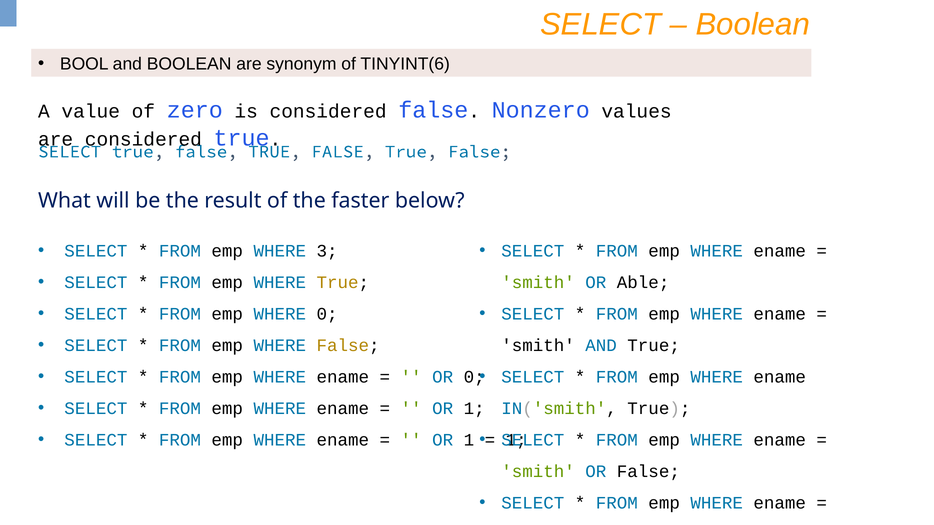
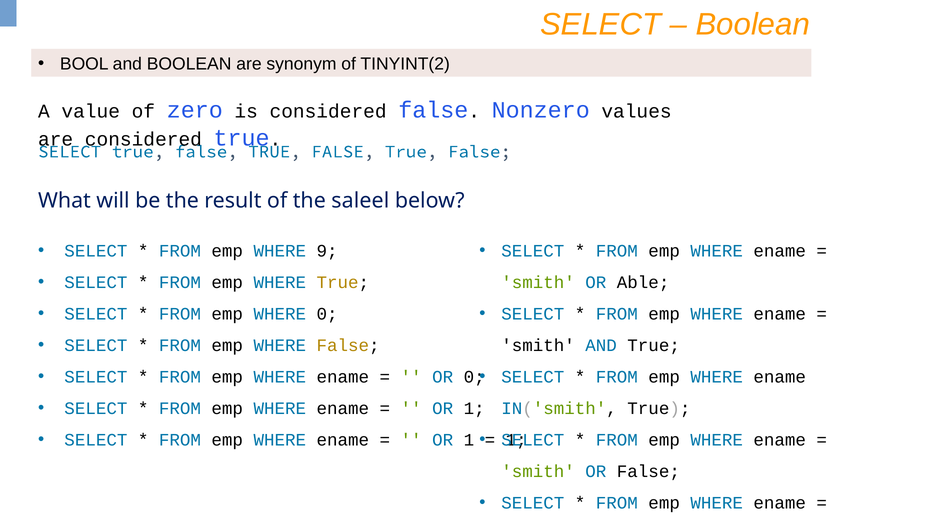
TINYINT(6: TINYINT(6 -> TINYINT(2
faster: faster -> saleel
3: 3 -> 9
